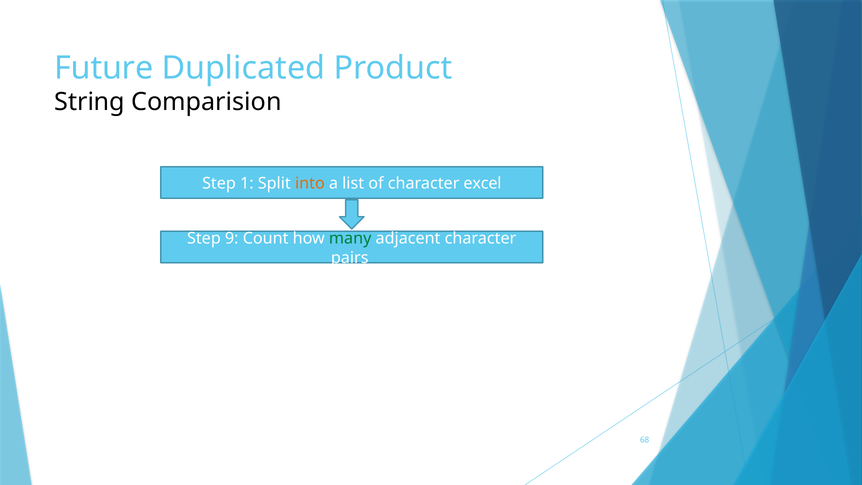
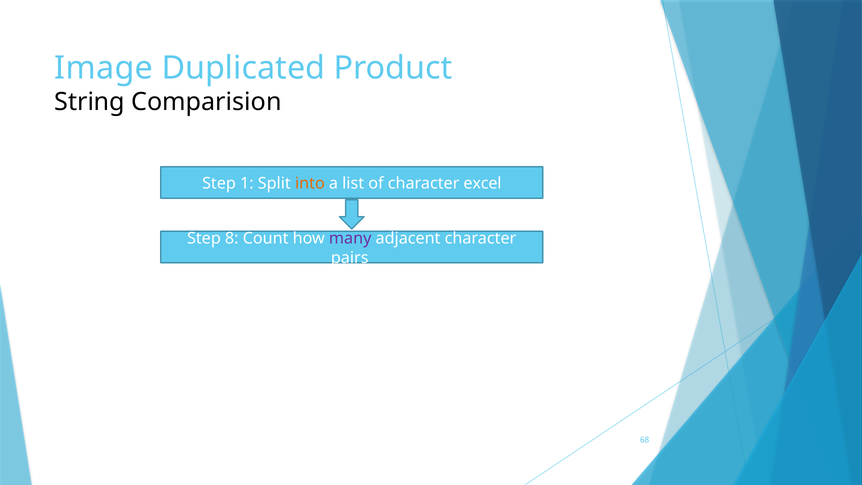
Future: Future -> Image
9: 9 -> 8
many colour: green -> purple
